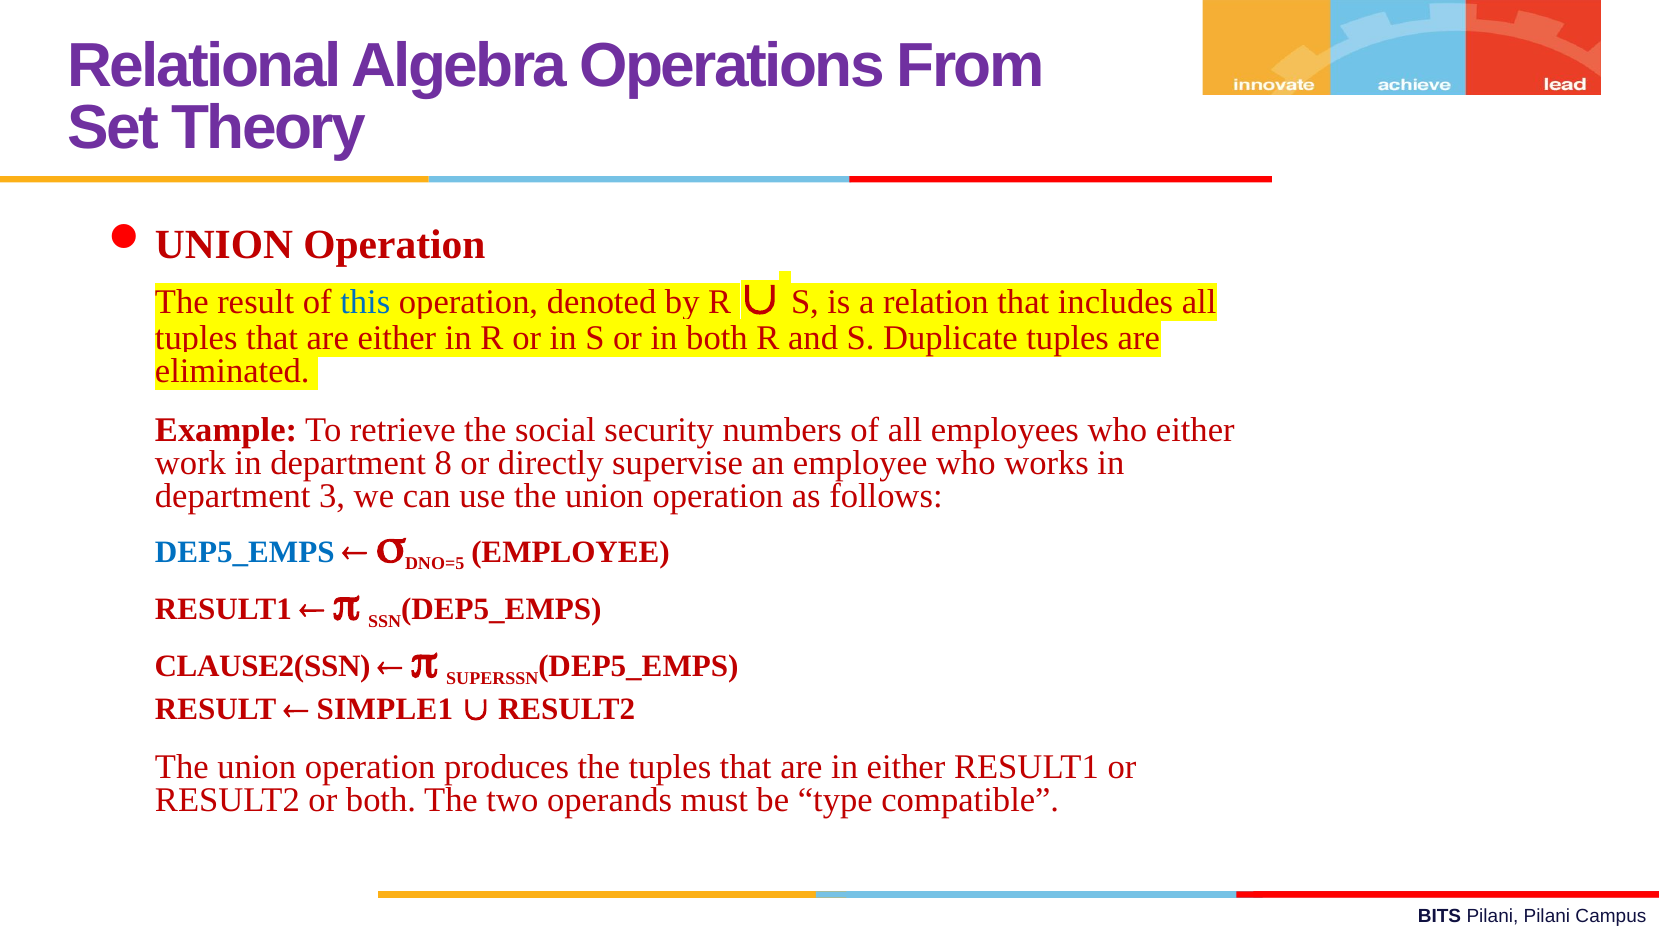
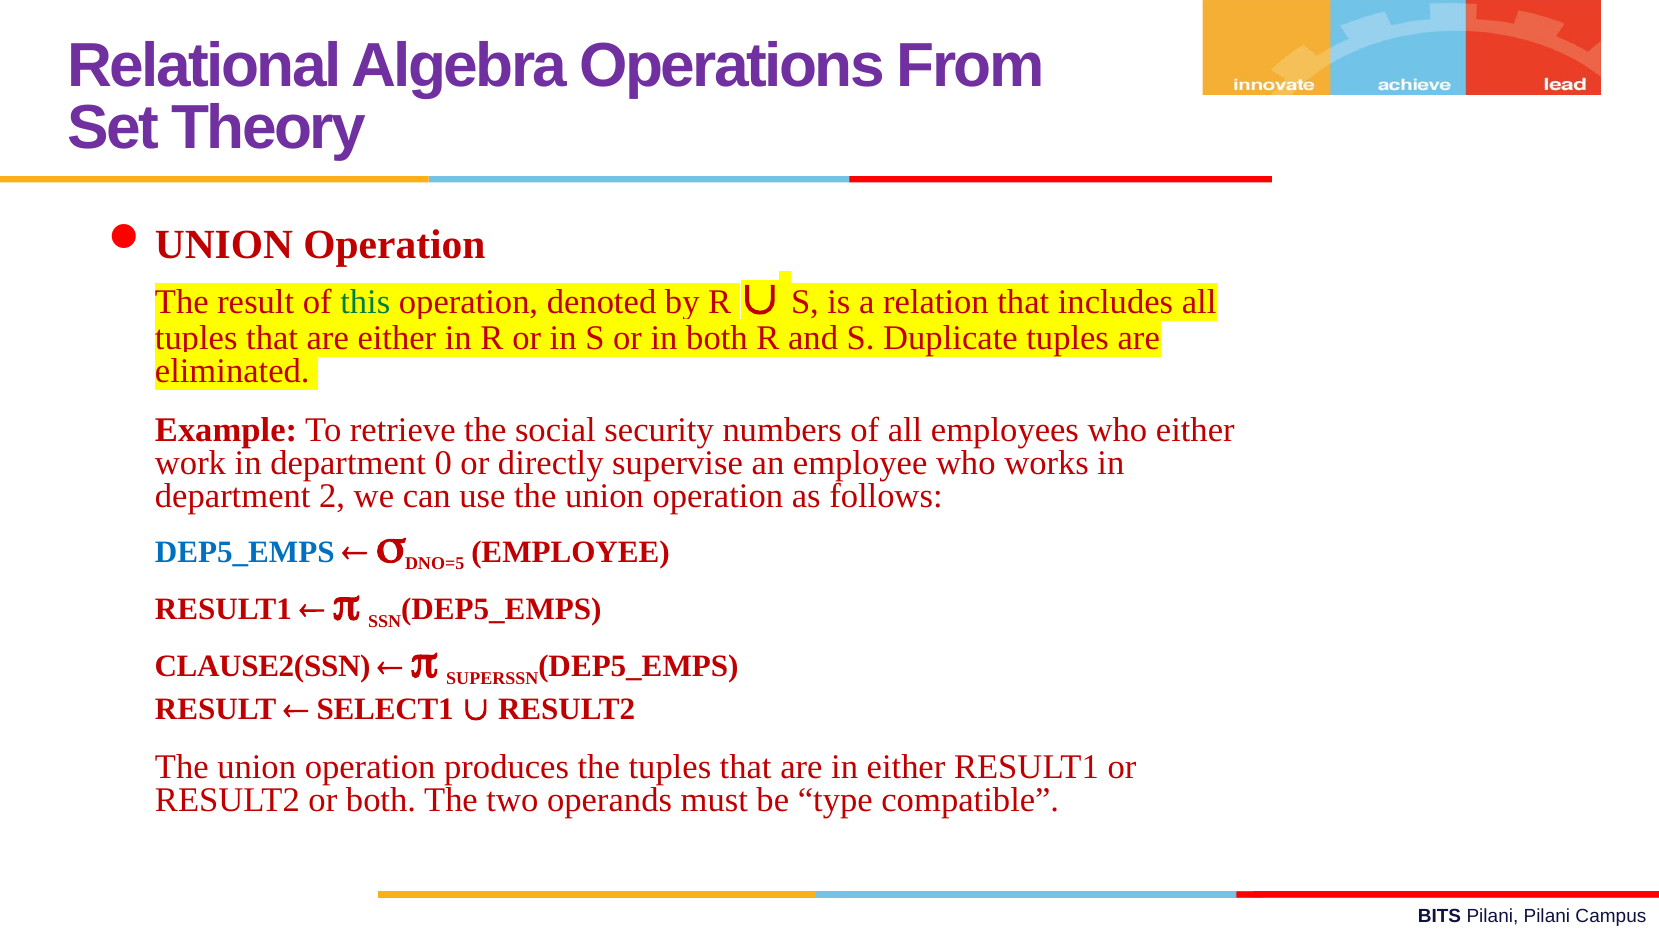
this colour: blue -> green
8: 8 -> 0
3: 3 -> 2
SIMPLE1: SIMPLE1 -> SELECT1
